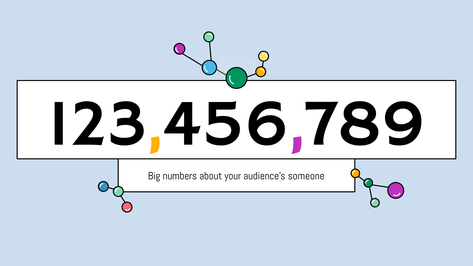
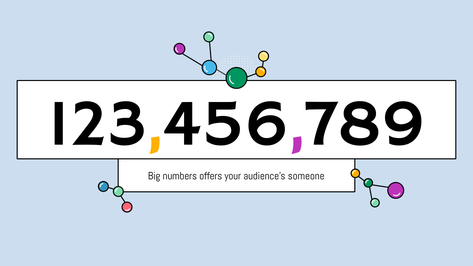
about: about -> offers
